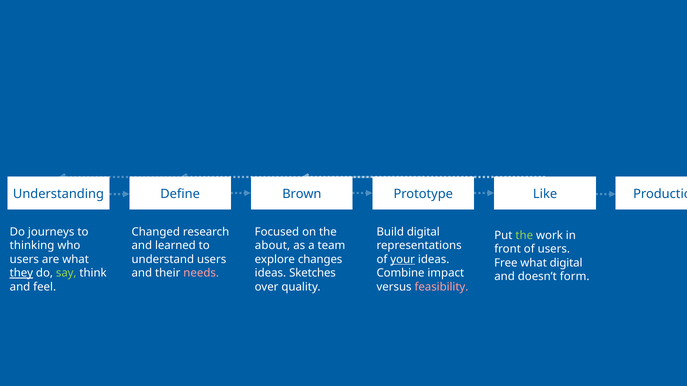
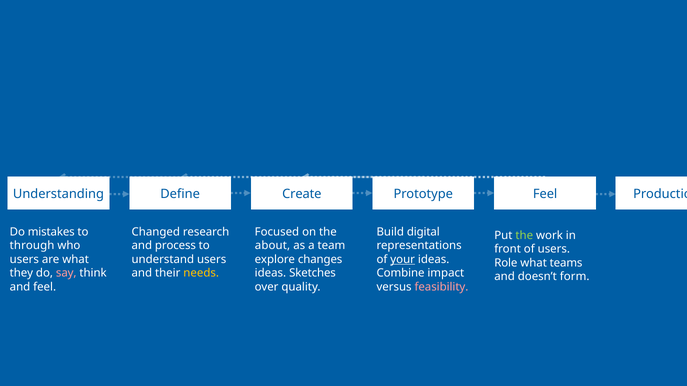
Brown: Brown -> Create
Prototype Like: Like -> Feel
journeys: journeys -> mistakes
thinking: thinking -> through
learned: learned -> process
Free: Free -> Role
what digital: digital -> teams
they underline: present -> none
say colour: light green -> pink
needs colour: pink -> yellow
